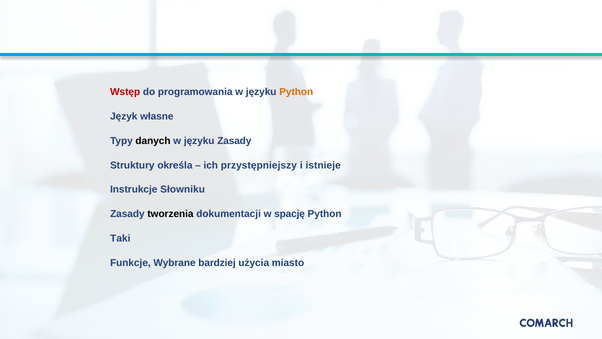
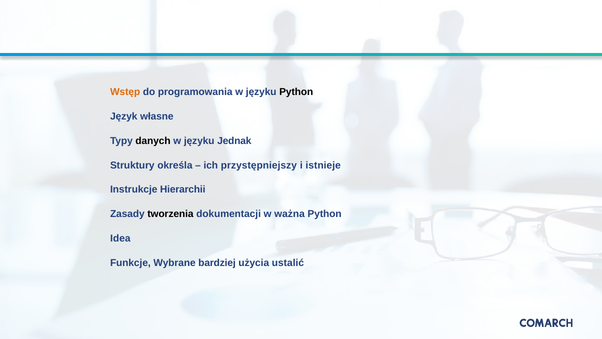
Wstęp colour: red -> orange
Python at (296, 92) colour: orange -> black
języku Zasady: Zasady -> Jednak
Słowniku: Słowniku -> Hierarchii
spację: spację -> ważna
Taki: Taki -> Idea
miasto: miasto -> ustalić
